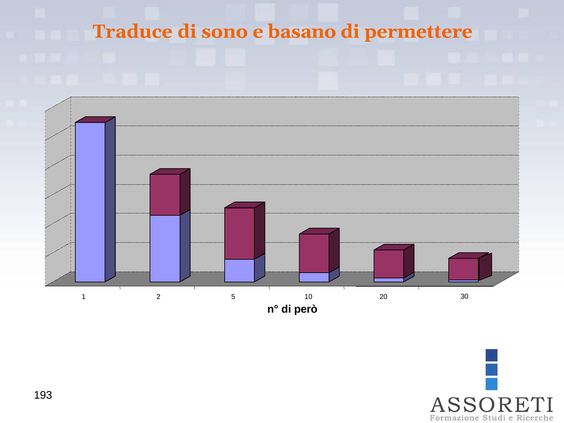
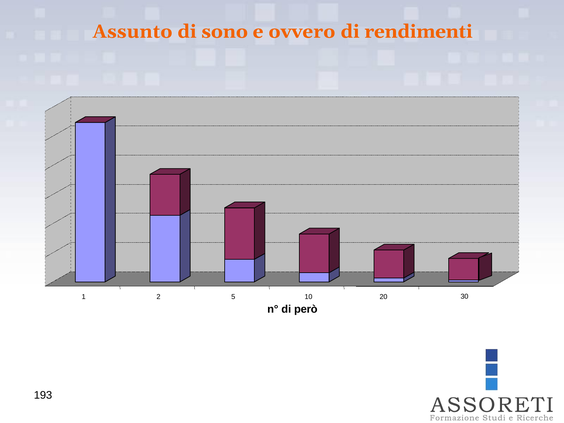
Traduce: Traduce -> Assunto
basano: basano -> ovvero
permettere: permettere -> rendimenti
